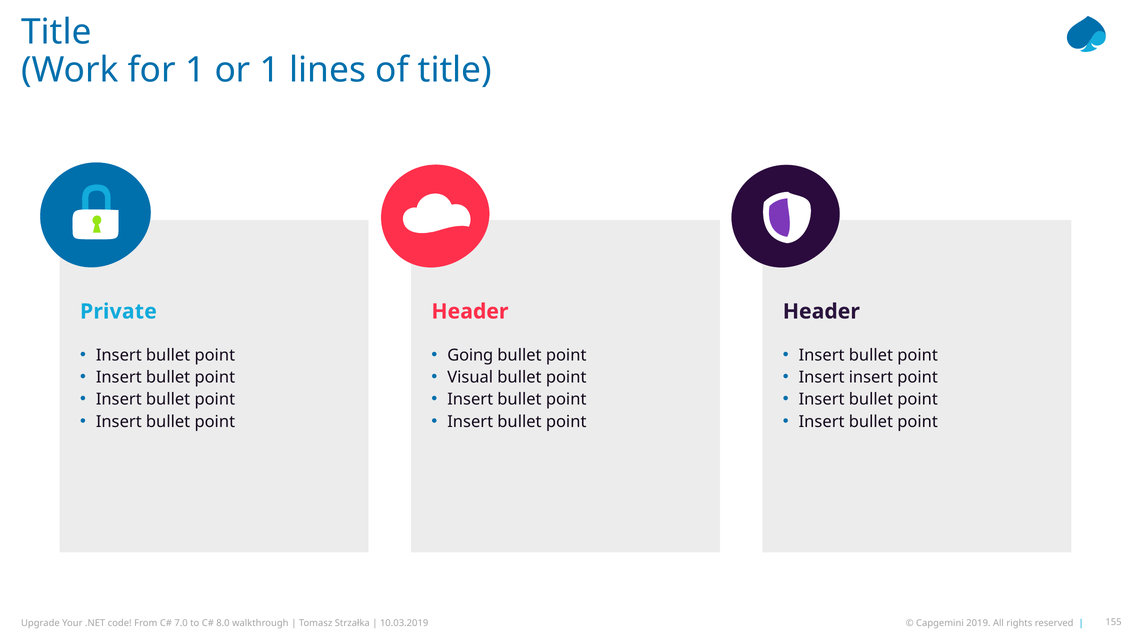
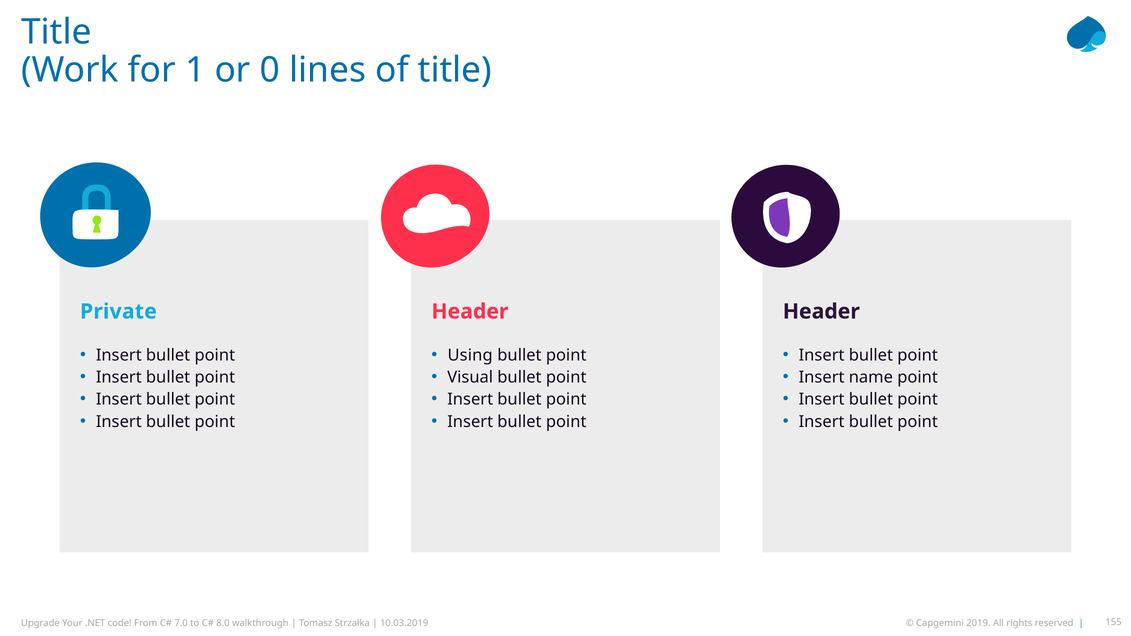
or 1: 1 -> 0
Going: Going -> Using
Insert insert: insert -> name
